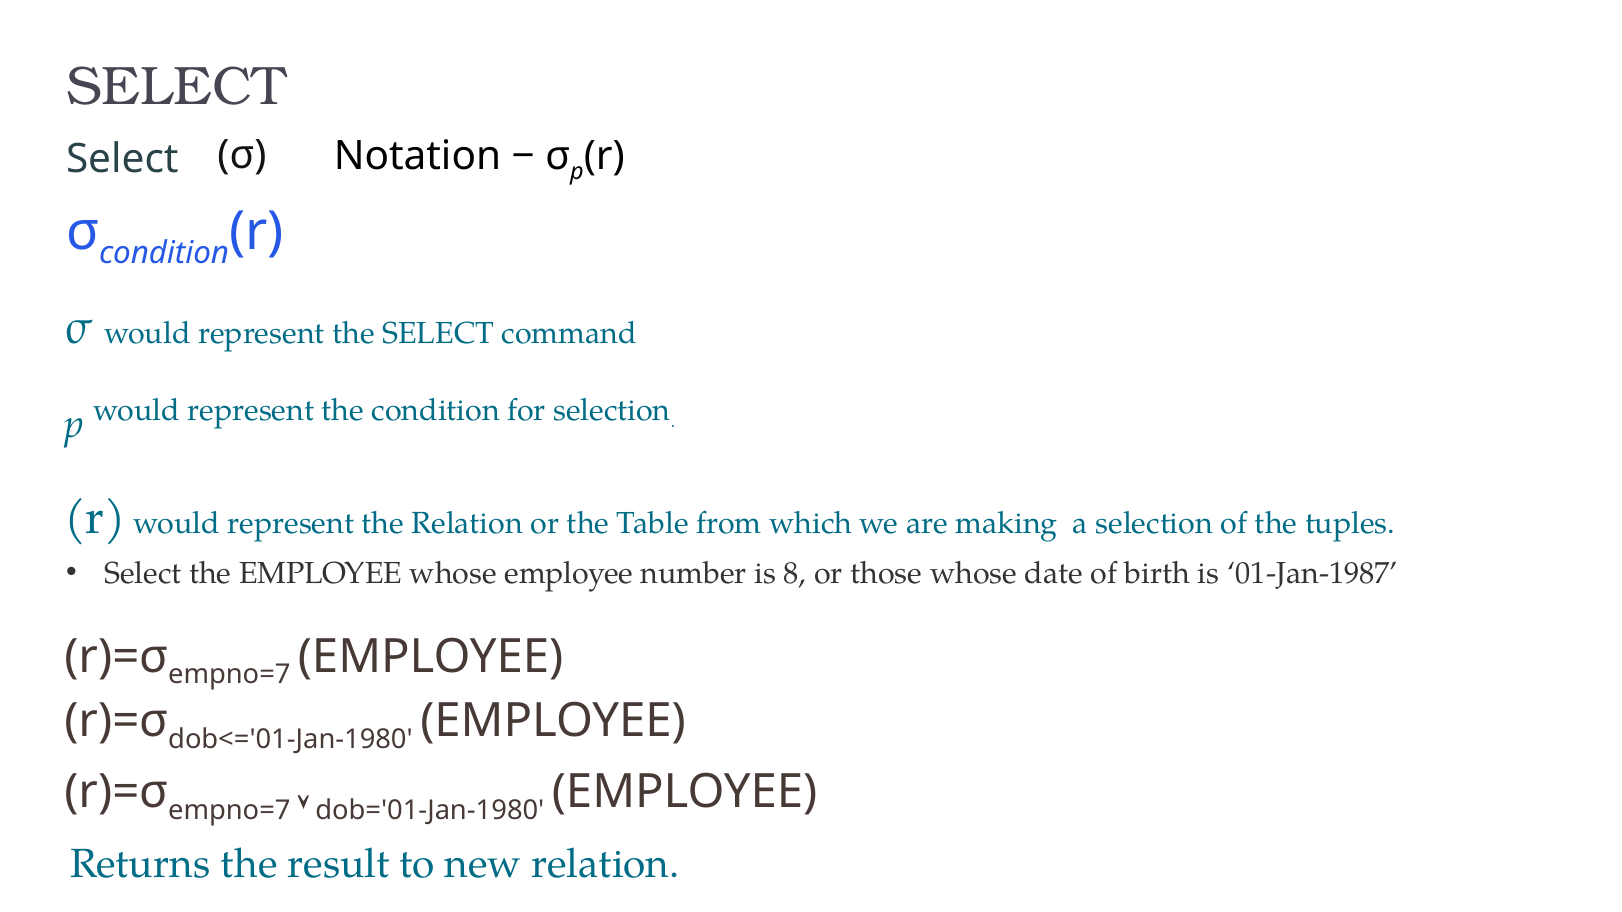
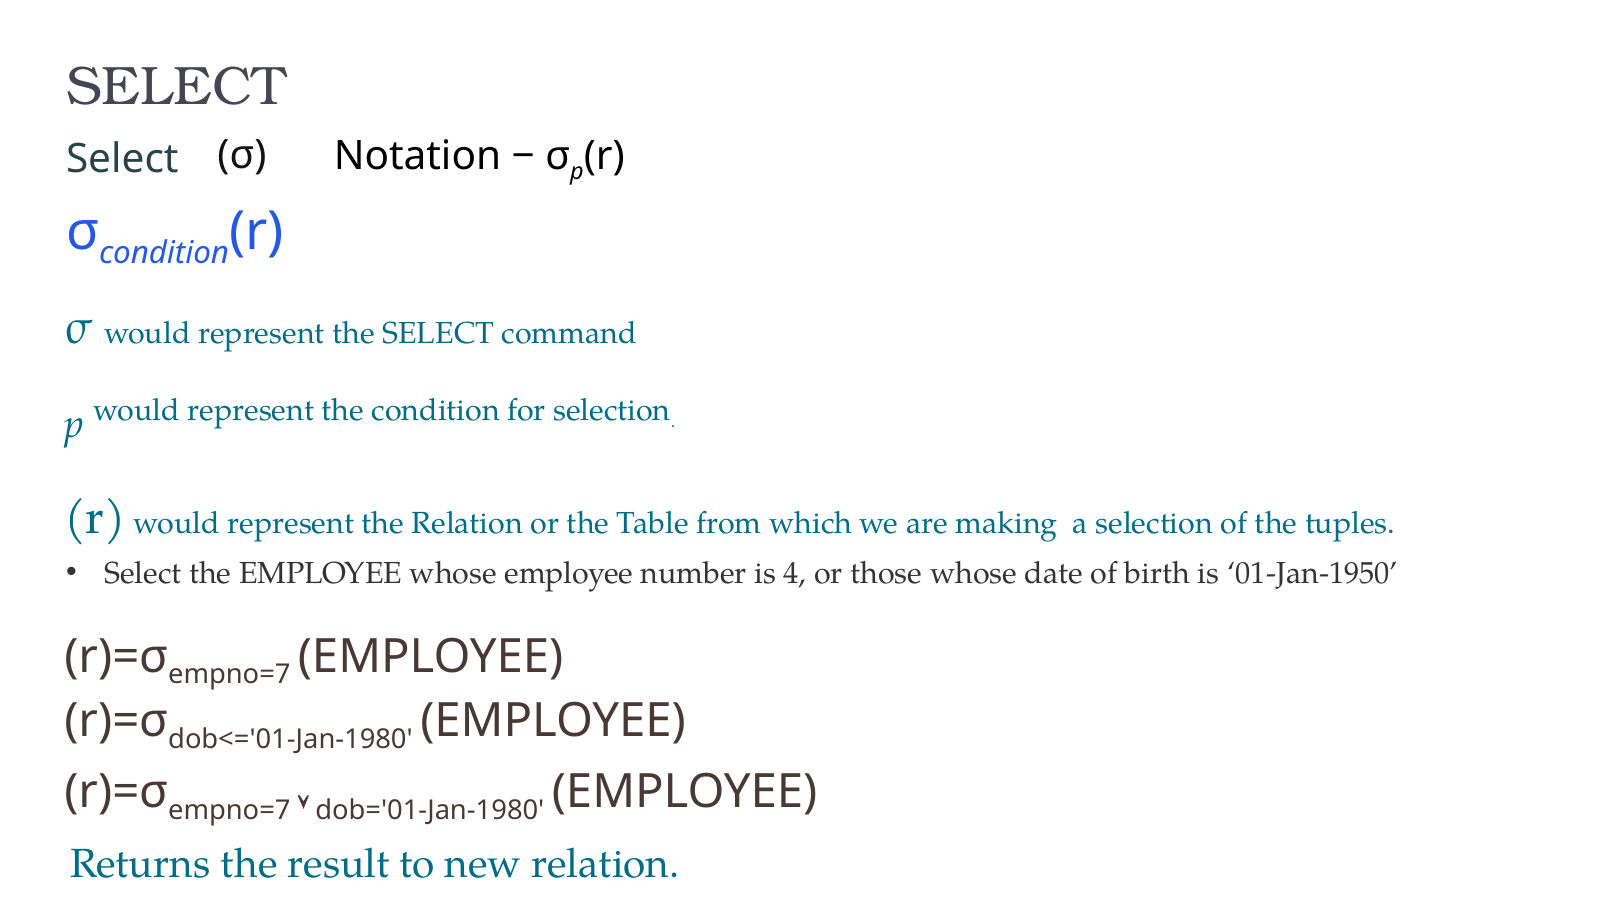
8: 8 -> 4
01-Jan-1987: 01-Jan-1987 -> 01-Jan-1950
